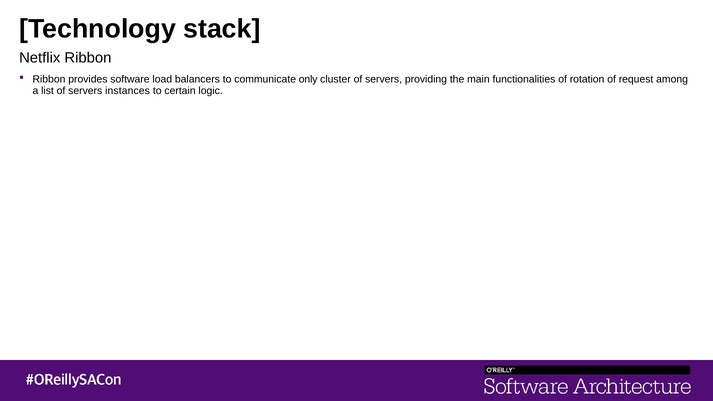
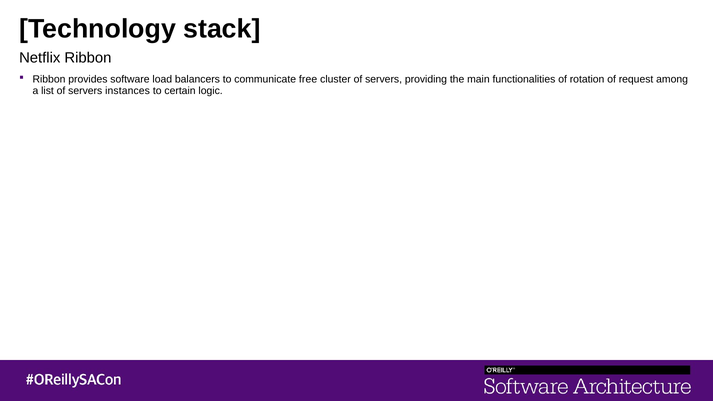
only: only -> free
